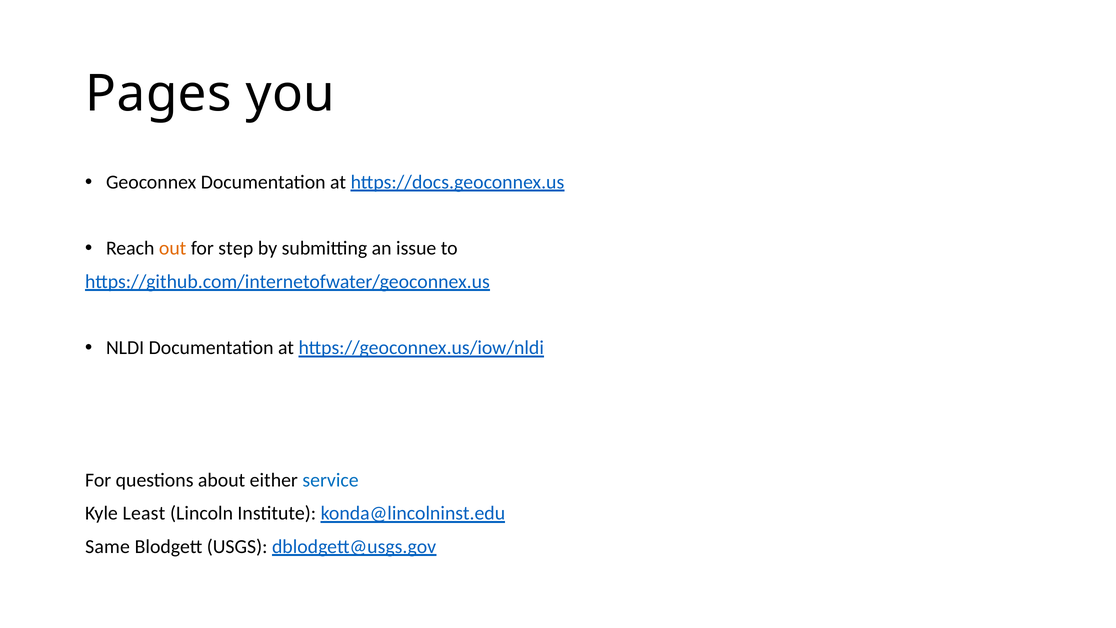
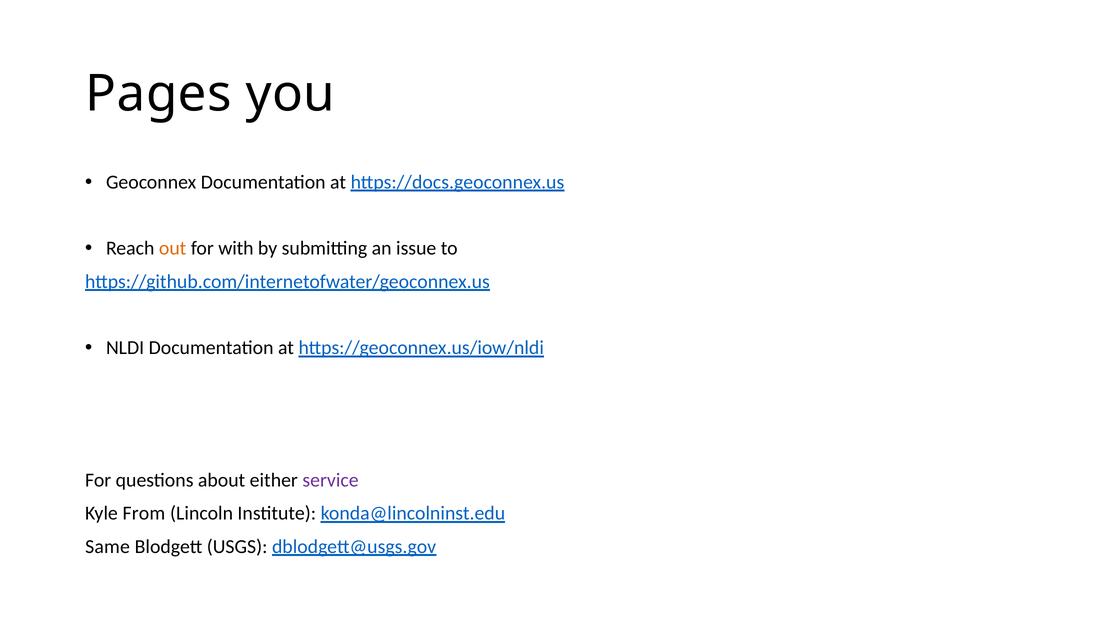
step: step -> with
service colour: blue -> purple
Least: Least -> From
